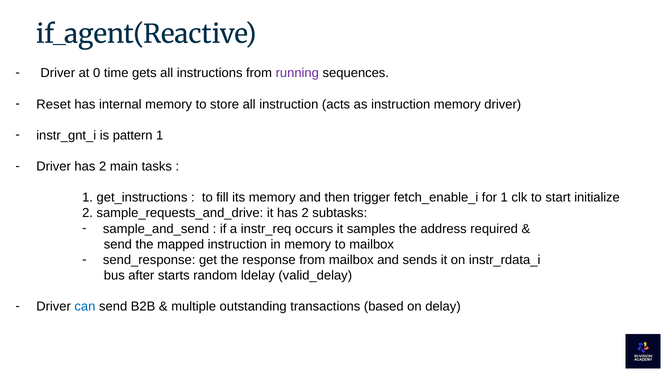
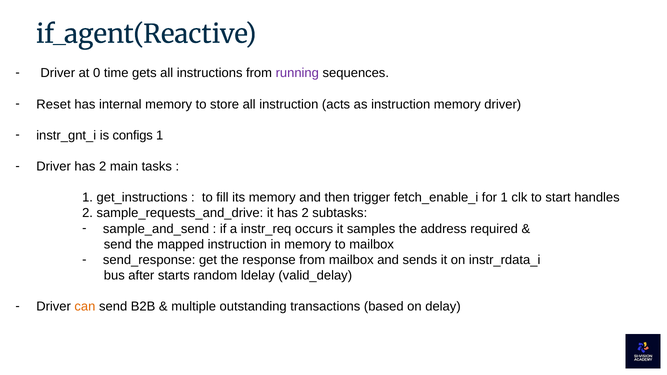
pattern: pattern -> configs
initialize: initialize -> handles
can colour: blue -> orange
